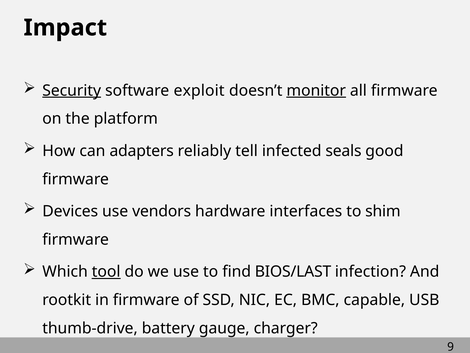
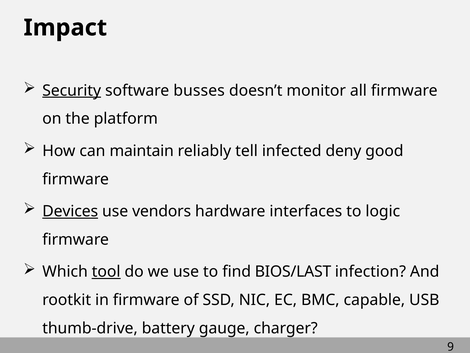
exploit: exploit -> busses
monitor underline: present -> none
adapters: adapters -> maintain
seals: seals -> deny
Devices underline: none -> present
shim: shim -> logic
